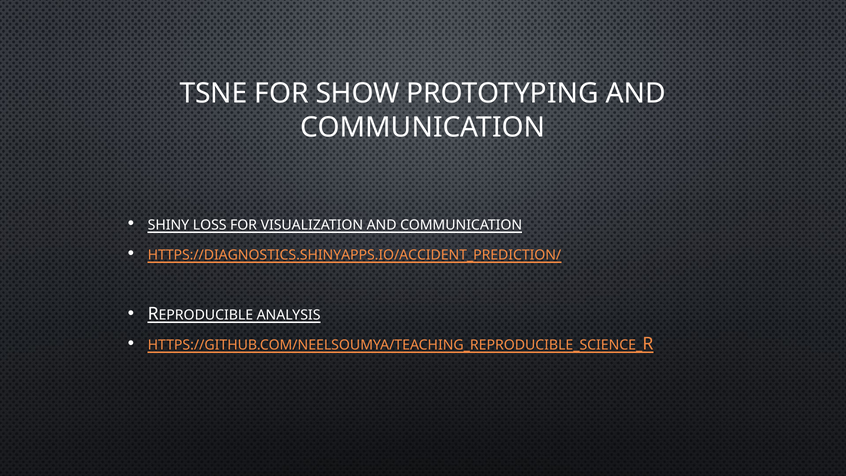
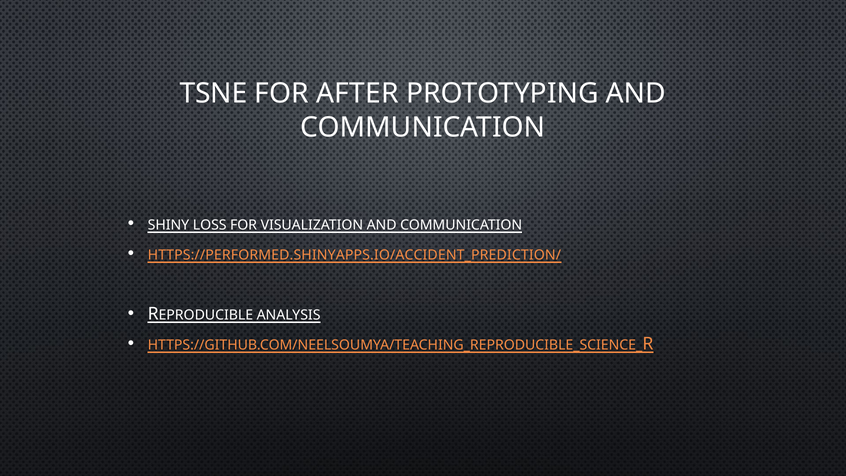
SHOW: SHOW -> AFTER
HTTPS://DIAGNOSTICS.SHINYAPPS.IO/ACCIDENT_PREDICTION/: HTTPS://DIAGNOSTICS.SHINYAPPS.IO/ACCIDENT_PREDICTION/ -> HTTPS://PERFORMED.SHINYAPPS.IO/ACCIDENT_PREDICTION/
